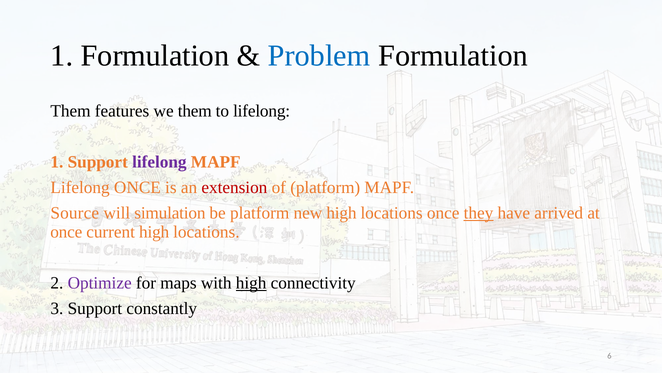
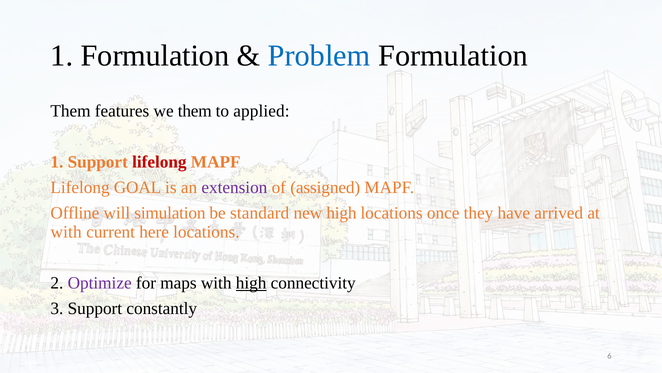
to lifelong: lifelong -> applied
lifelong at (159, 162) colour: purple -> red
Lifelong ONCE: ONCE -> GOAL
extension colour: red -> purple
of platform: platform -> assigned
Source: Source -> Offline
be platform: platform -> standard
they underline: present -> none
once at (66, 231): once -> with
current high: high -> here
